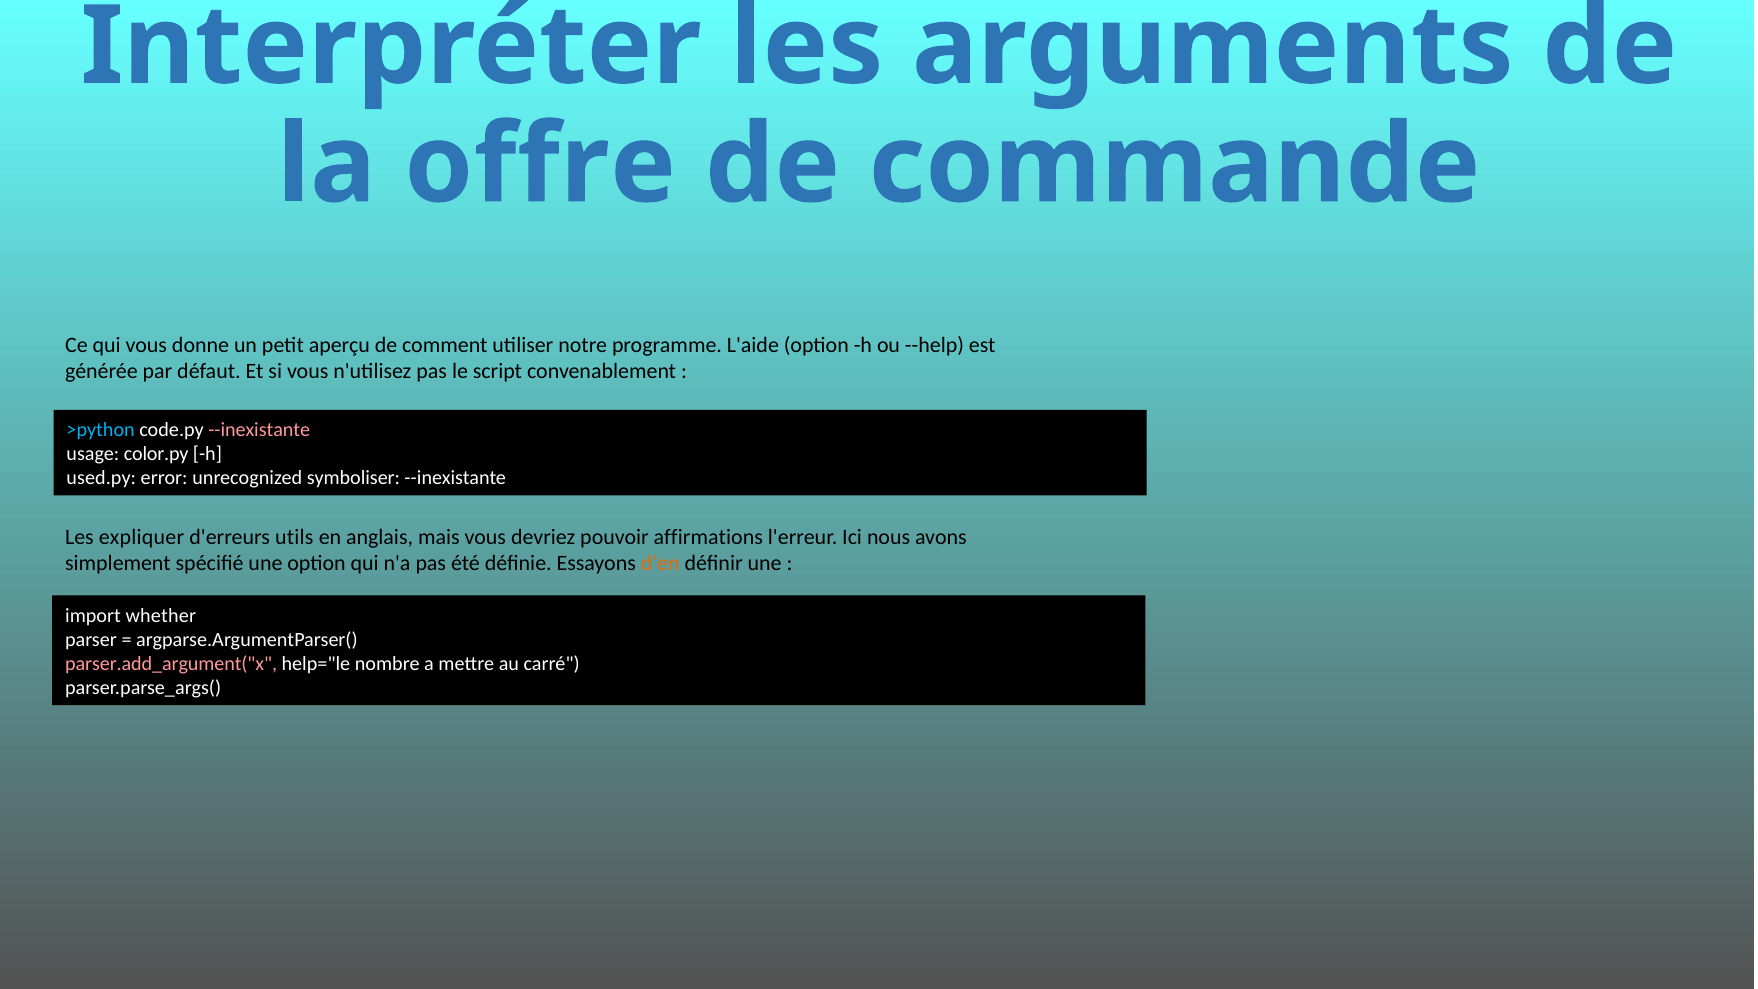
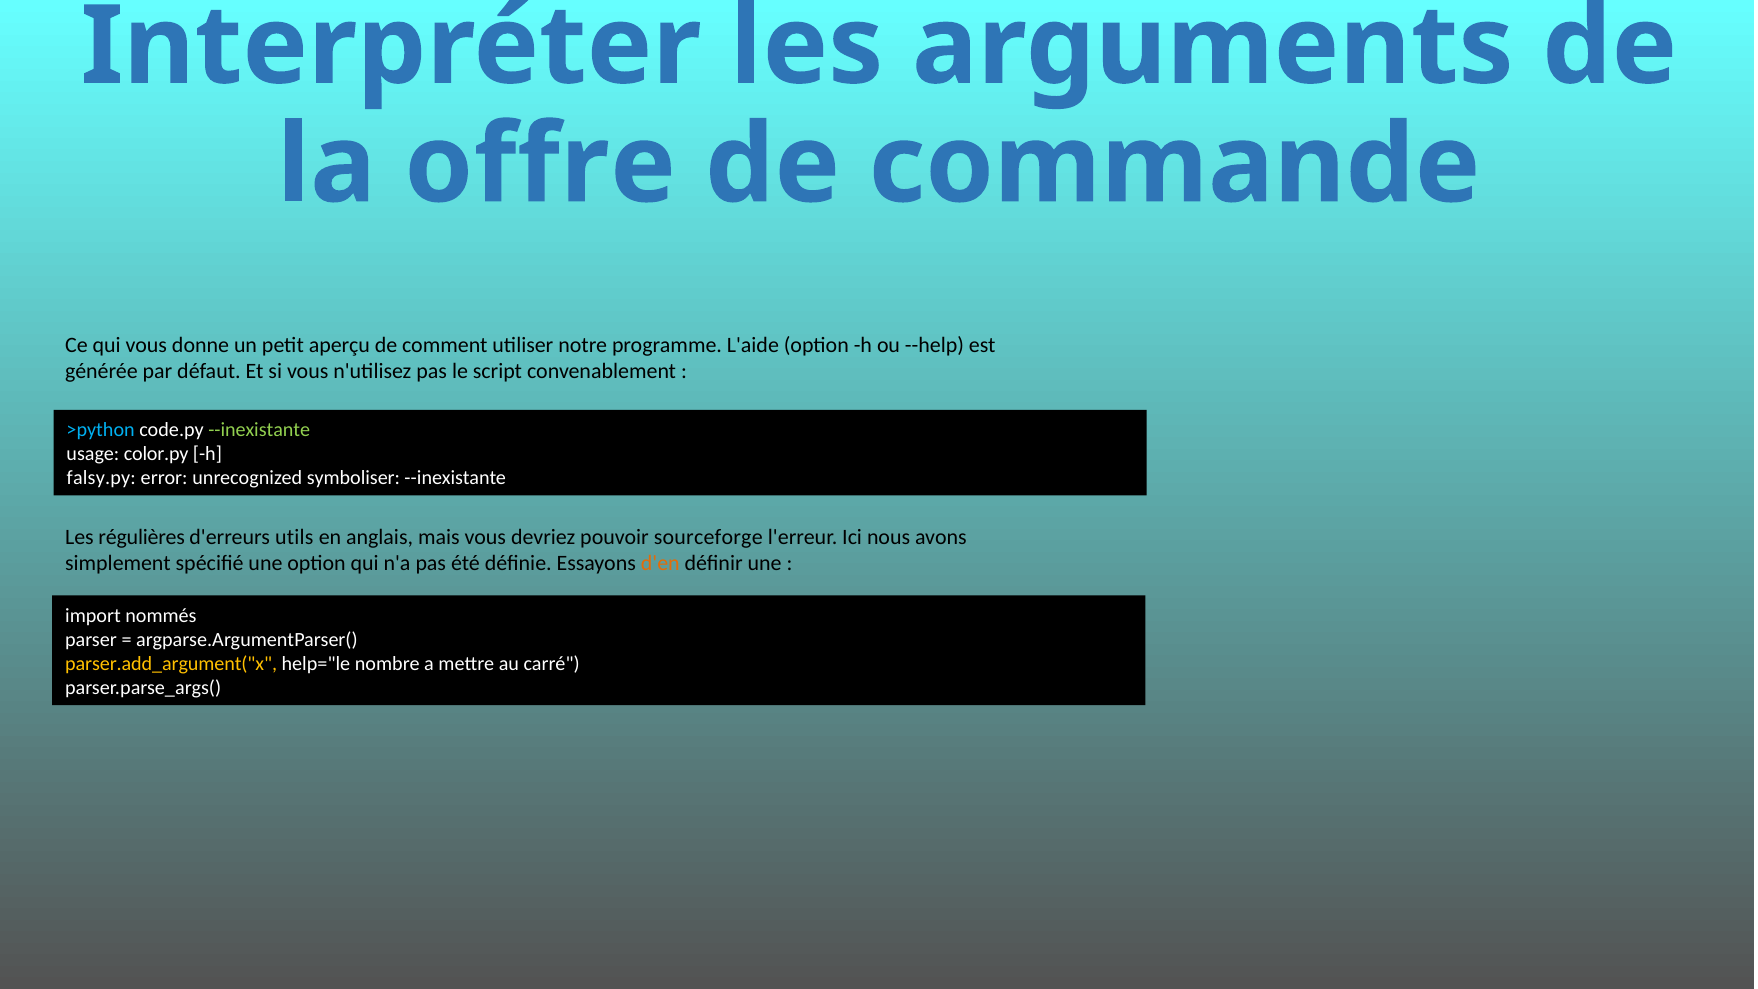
--inexistante at (259, 430) colour: pink -> light green
used.py: used.py -> falsy.py
expliquer: expliquer -> régulières
affirmations: affirmations -> sourceforge
whether: whether -> nommés
parser.add_argument("x colour: pink -> yellow
